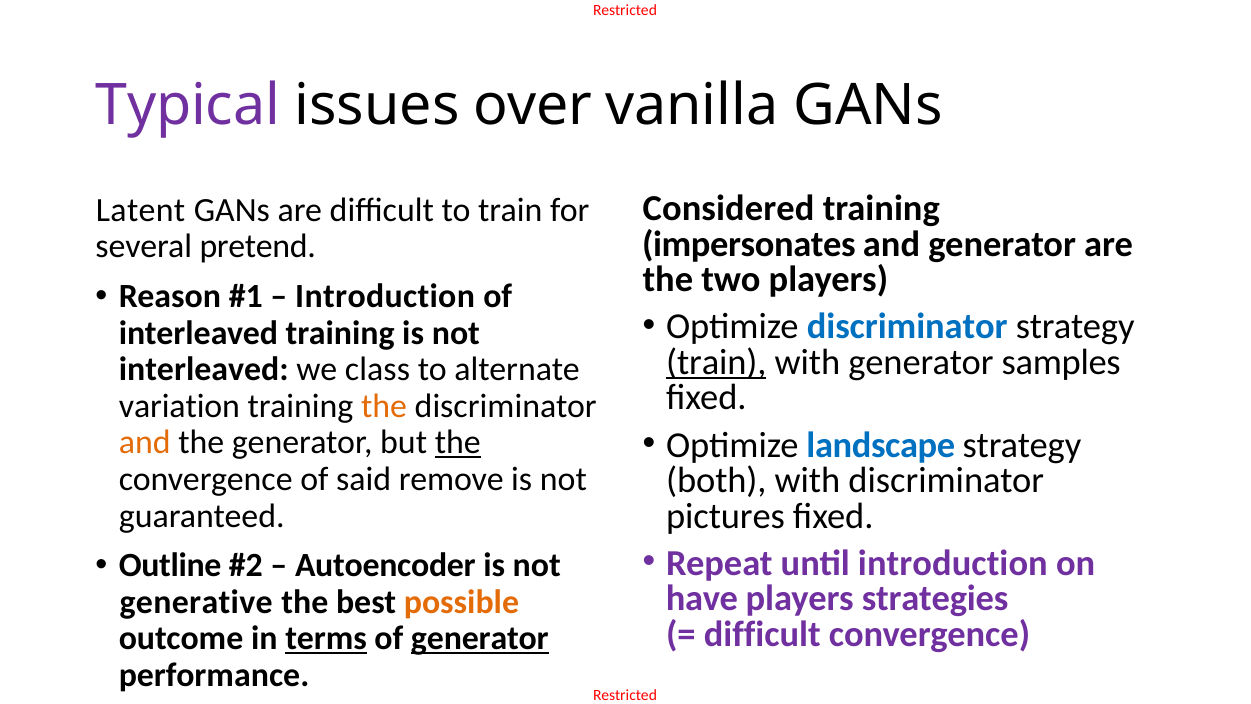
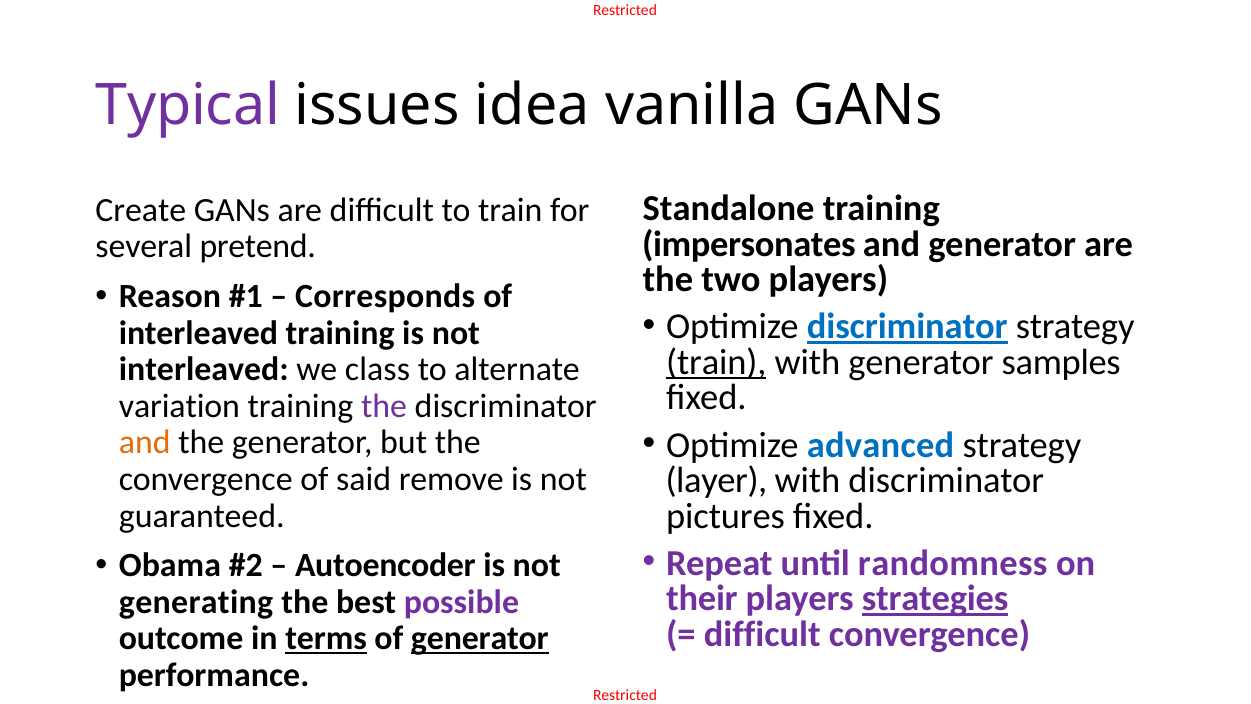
over: over -> idea
Considered: Considered -> Standalone
Latent: Latent -> Create
Introduction at (385, 296): Introduction -> Corresponds
discriminator at (907, 327) underline: none -> present
the at (384, 406) colour: orange -> purple
landscape: landscape -> advanced
the at (458, 443) underline: present -> none
both: both -> layer
until introduction: introduction -> randomness
Outline: Outline -> Obama
have: have -> their
strategies underline: none -> present
generative: generative -> generating
possible colour: orange -> purple
